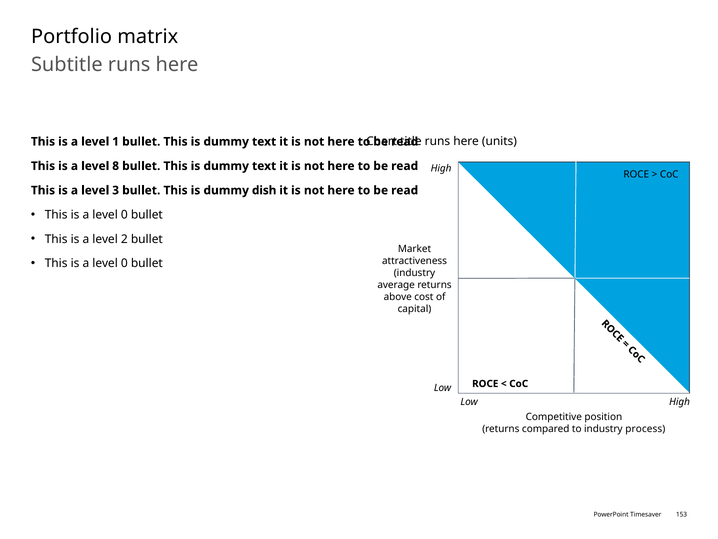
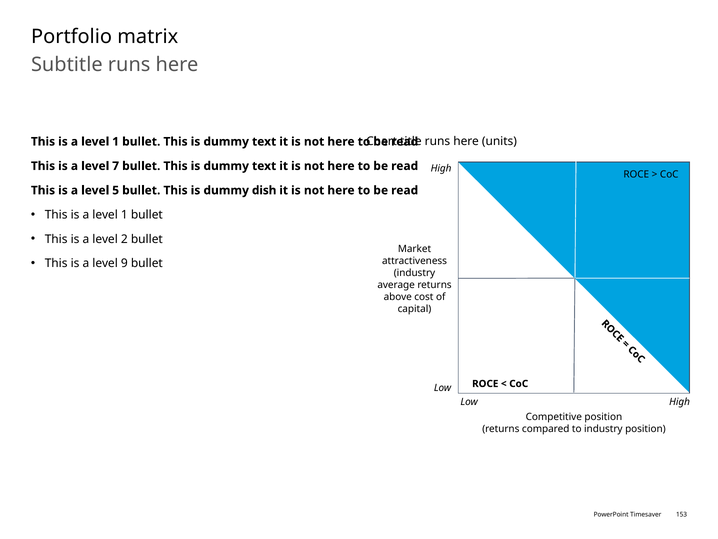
8: 8 -> 7
3: 3 -> 5
0 at (124, 215): 0 -> 1
0 at (124, 263): 0 -> 9
industry process: process -> position
